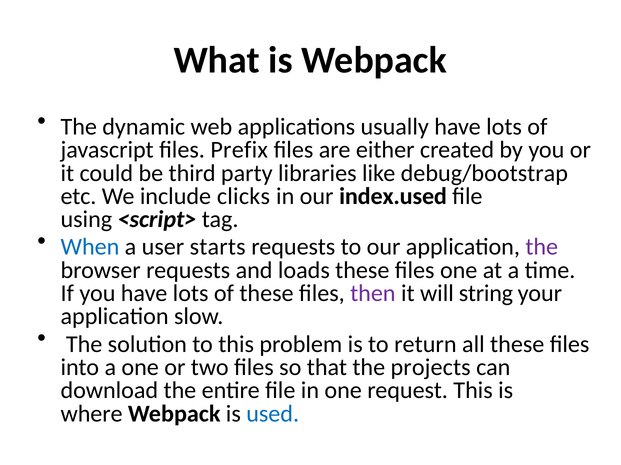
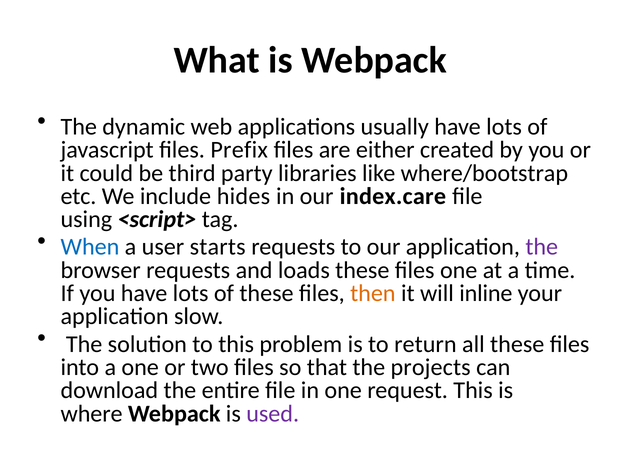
debug/bootstrap: debug/bootstrap -> where/bootstrap
clicks: clicks -> hides
index.used: index.used -> index.care
then colour: purple -> orange
string: string -> inline
used colour: blue -> purple
